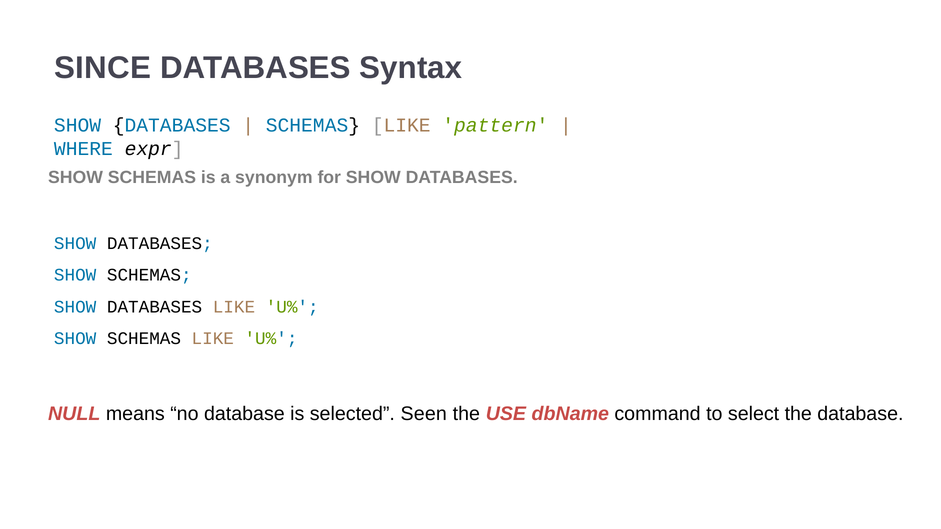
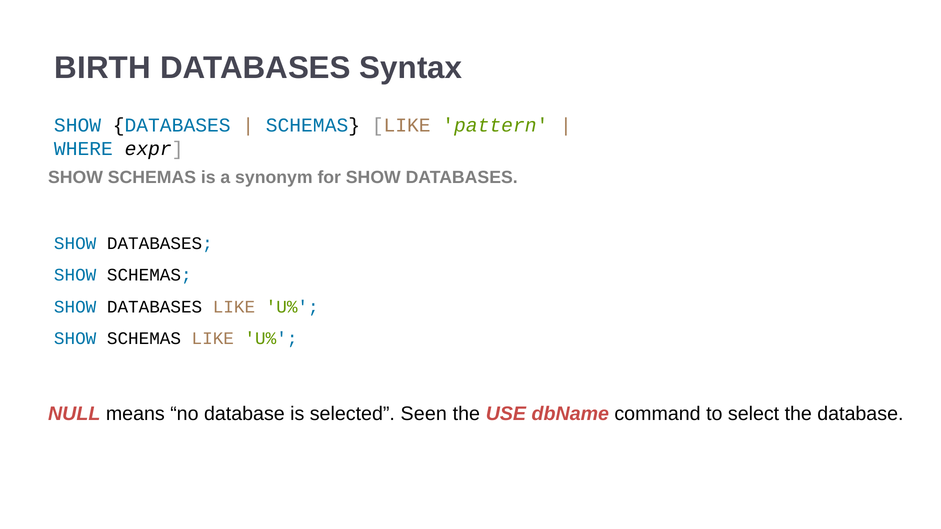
SINCE: SINCE -> BIRTH
